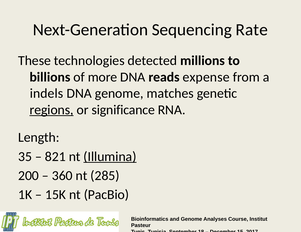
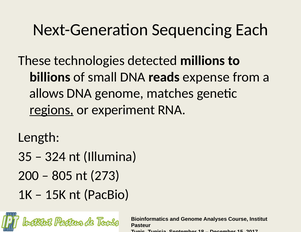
Rate: Rate -> Each
more: more -> small
indels: indels -> allows
significance: significance -> experiment
821: 821 -> 324
Illumina underline: present -> none
360: 360 -> 805
285: 285 -> 273
